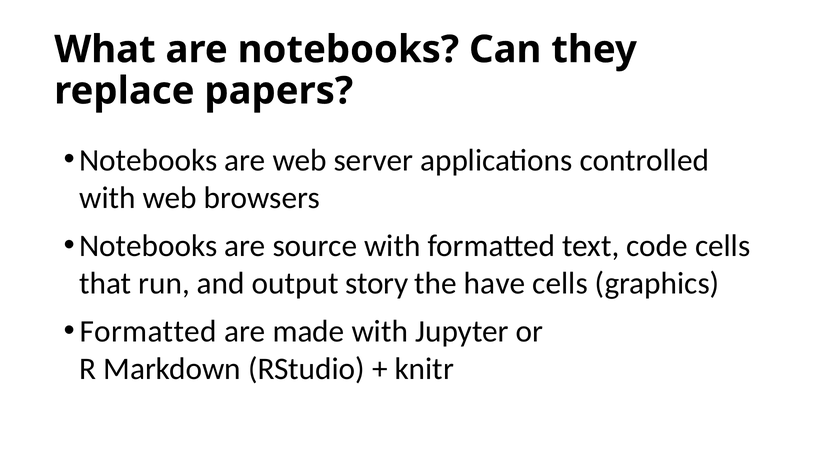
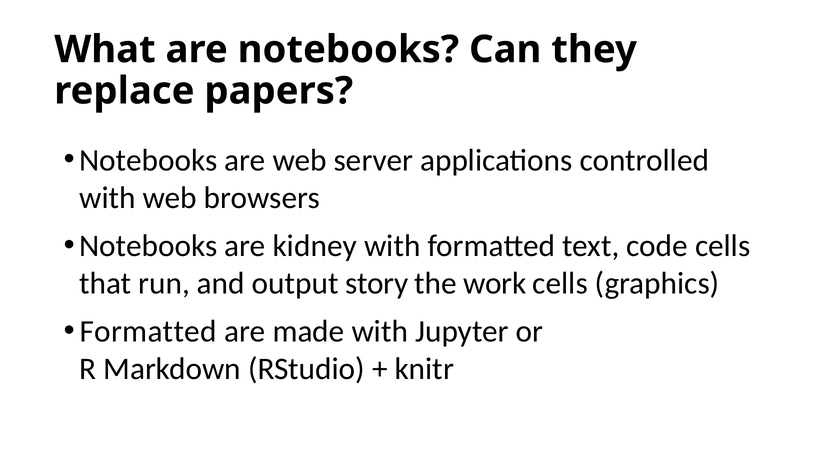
source: source -> kidney
have: have -> work
